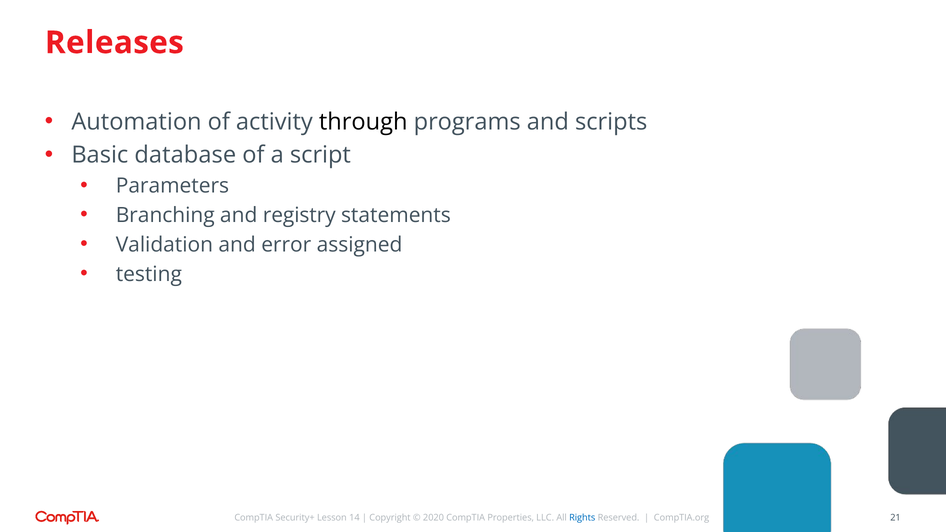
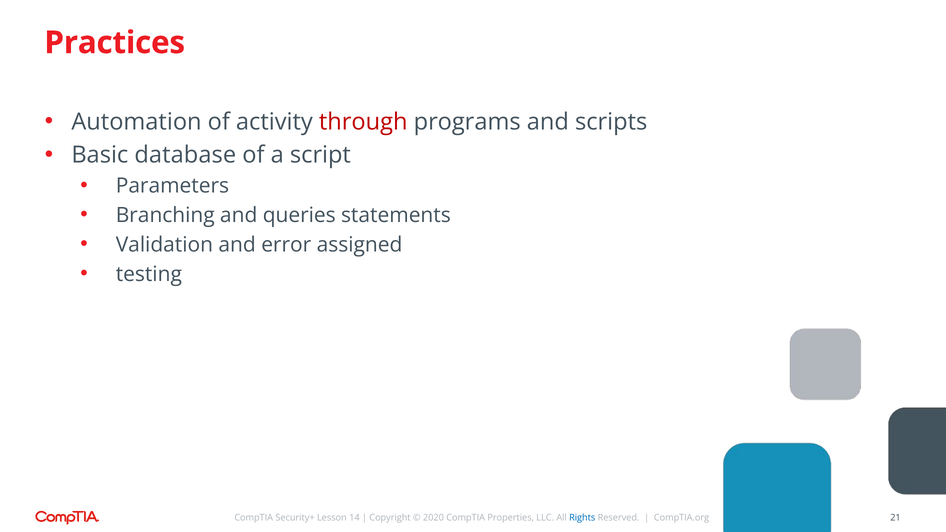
Releases: Releases -> Practices
through colour: black -> red
registry: registry -> queries
